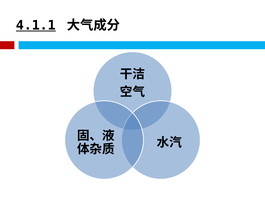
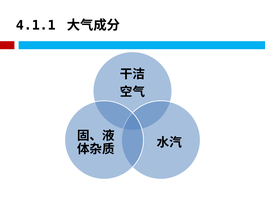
4.1.1 underline: present -> none
